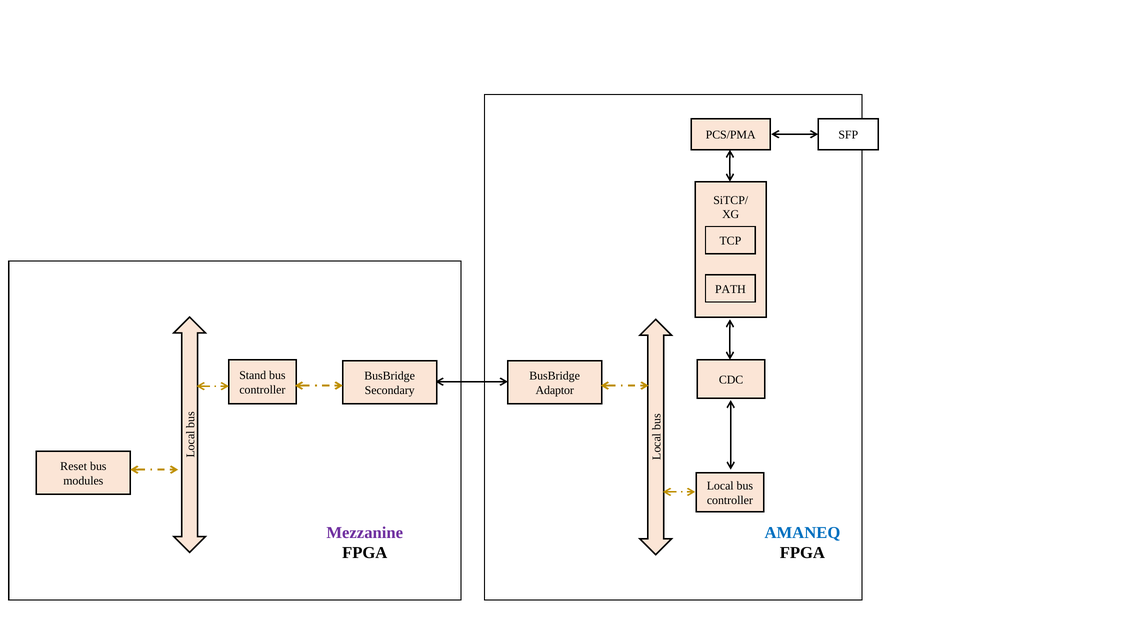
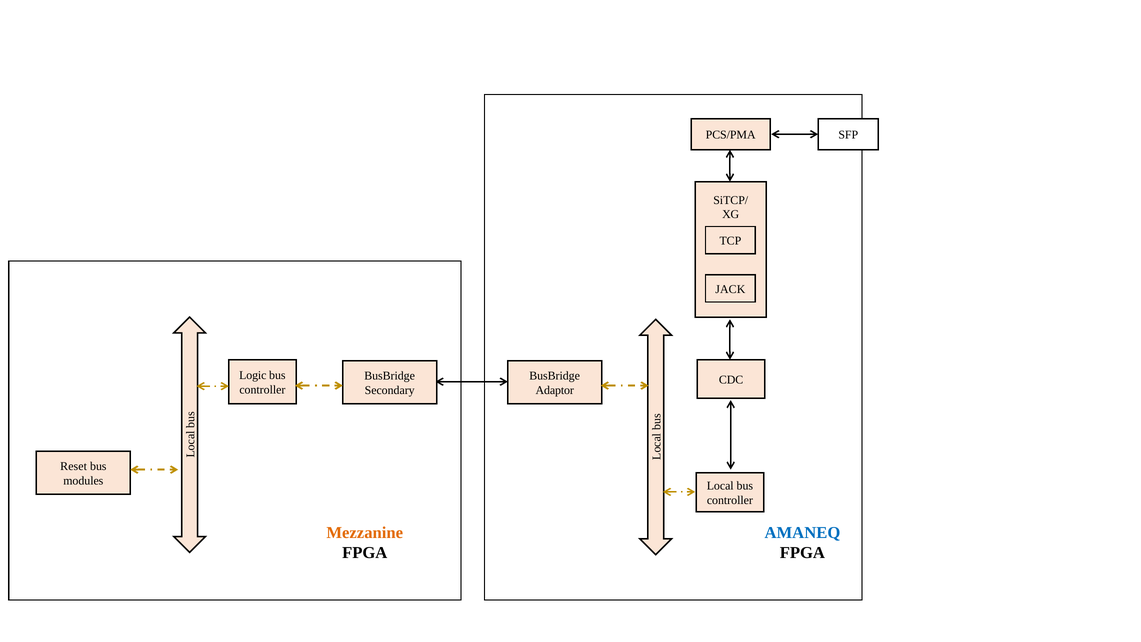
PATH: PATH -> JACK
Stand: Stand -> Logic
Mezzanine colour: purple -> orange
